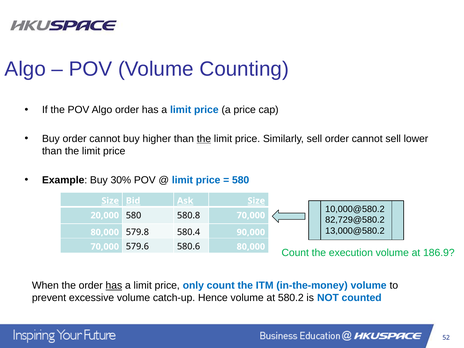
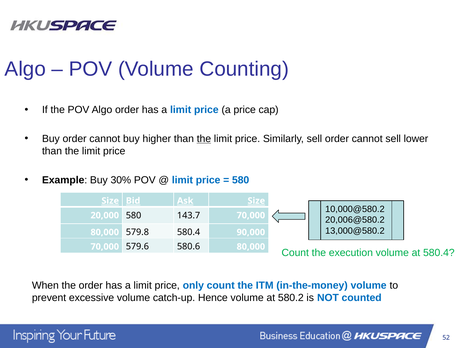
580.8: 580.8 -> 143.7
82,729@580.2: 82,729@580.2 -> 20,006@580.2
at 186.9: 186.9 -> 580.4
has at (114, 285) underline: present -> none
